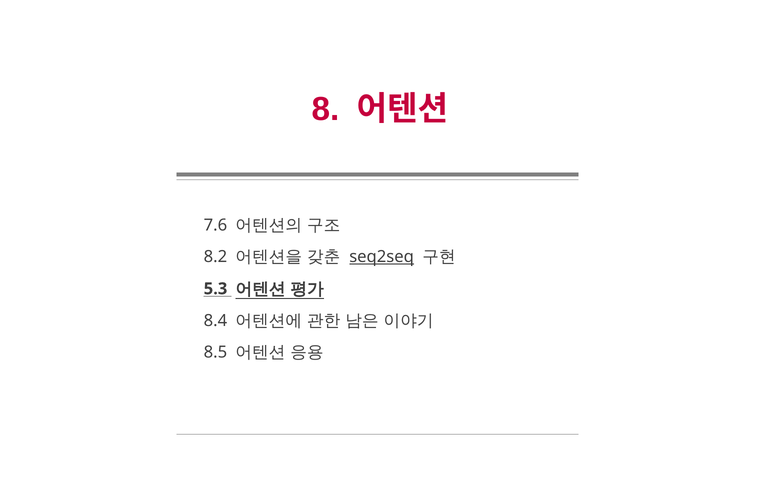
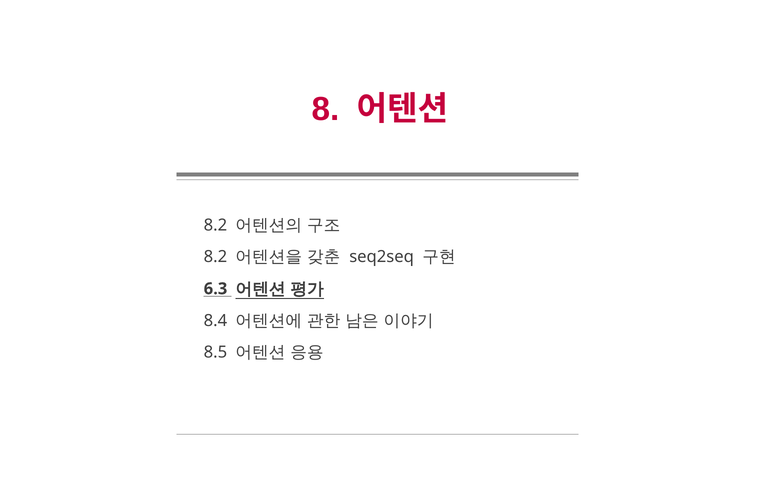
7.6 at (215, 225): 7.6 -> 8.2
seq2seq underline: present -> none
5.3: 5.3 -> 6.3
